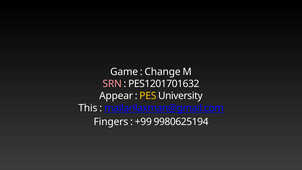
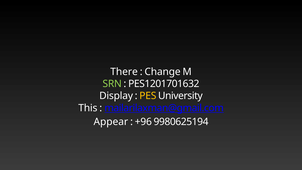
Game: Game -> There
SRN colour: pink -> light green
Appear: Appear -> Display
Fingers: Fingers -> Appear
+99: +99 -> +96
